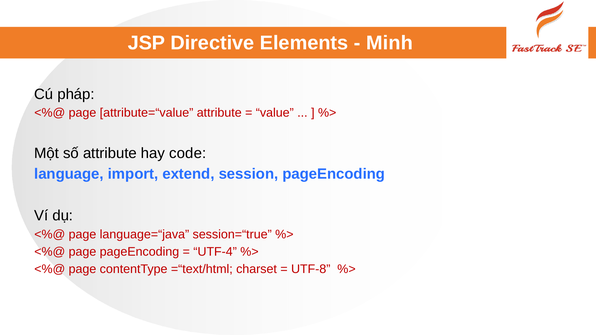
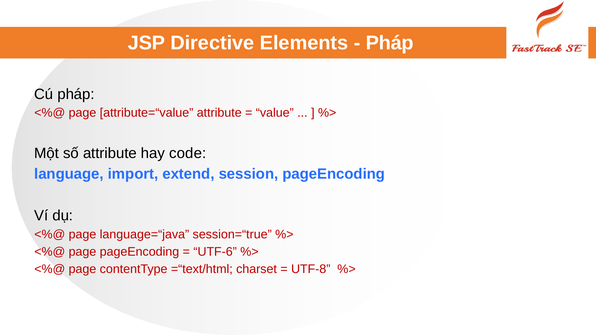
Minh at (389, 43): Minh -> Pháp
UTF-4: UTF-4 -> UTF-6
